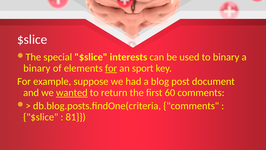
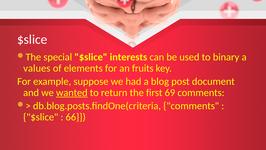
binary at (37, 68): binary -> values
for at (111, 68) underline: present -> none
sport: sport -> fruits
60: 60 -> 69
81: 81 -> 66
